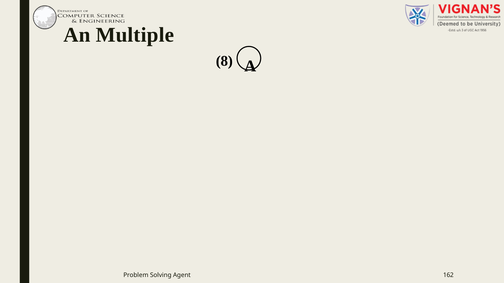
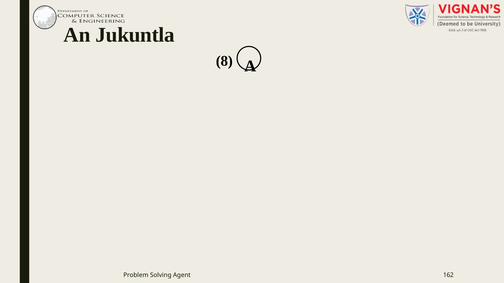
Multiple: Multiple -> Jukuntla
